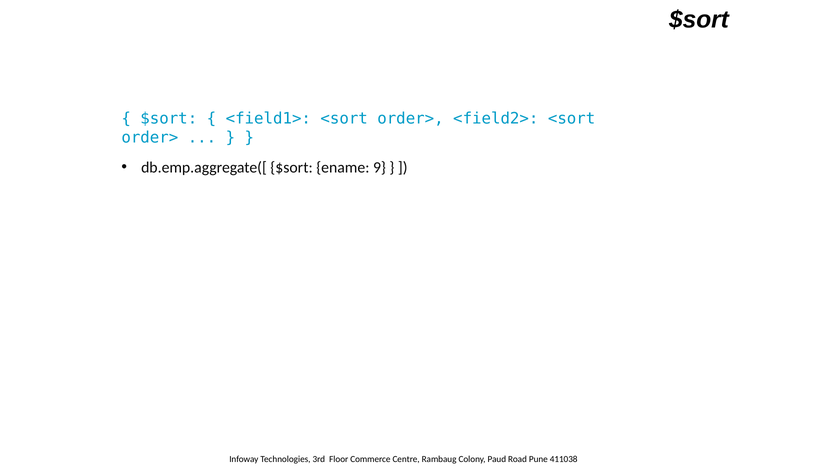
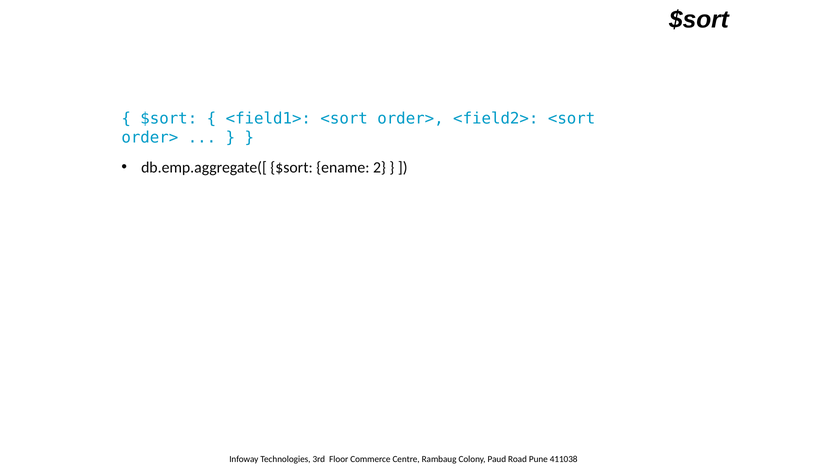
9: 9 -> 2
